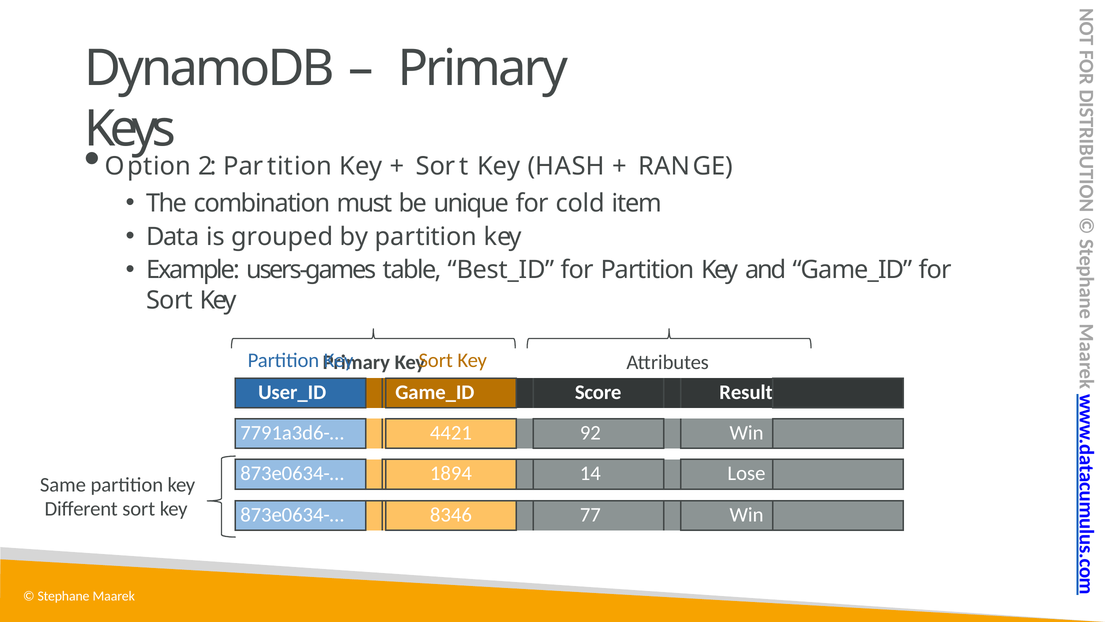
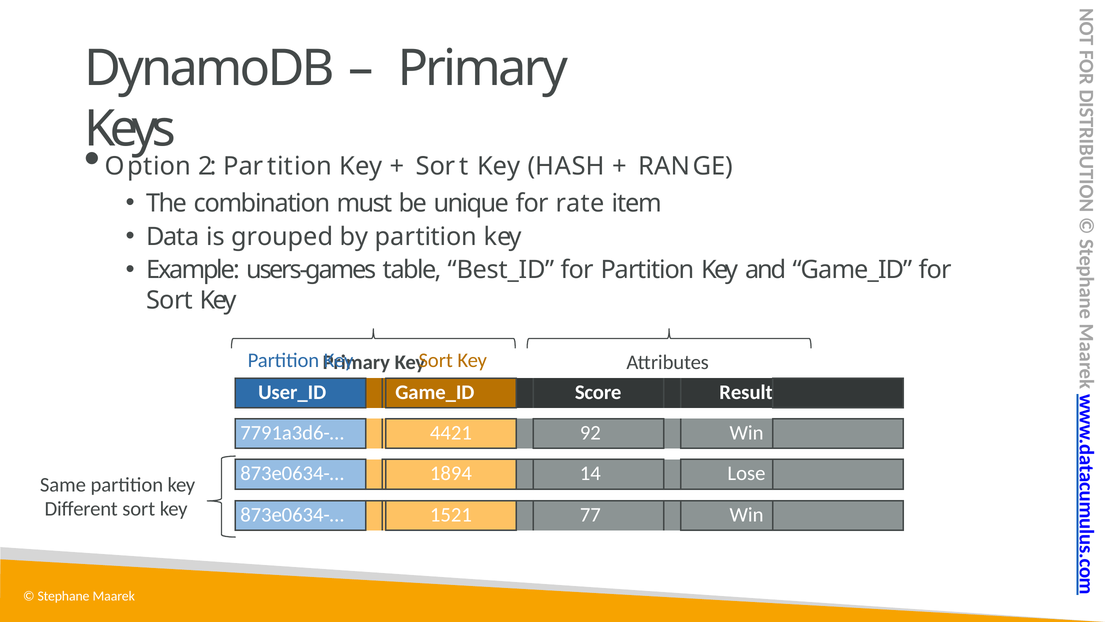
cold: cold -> rate
8346: 8346 -> 1521
